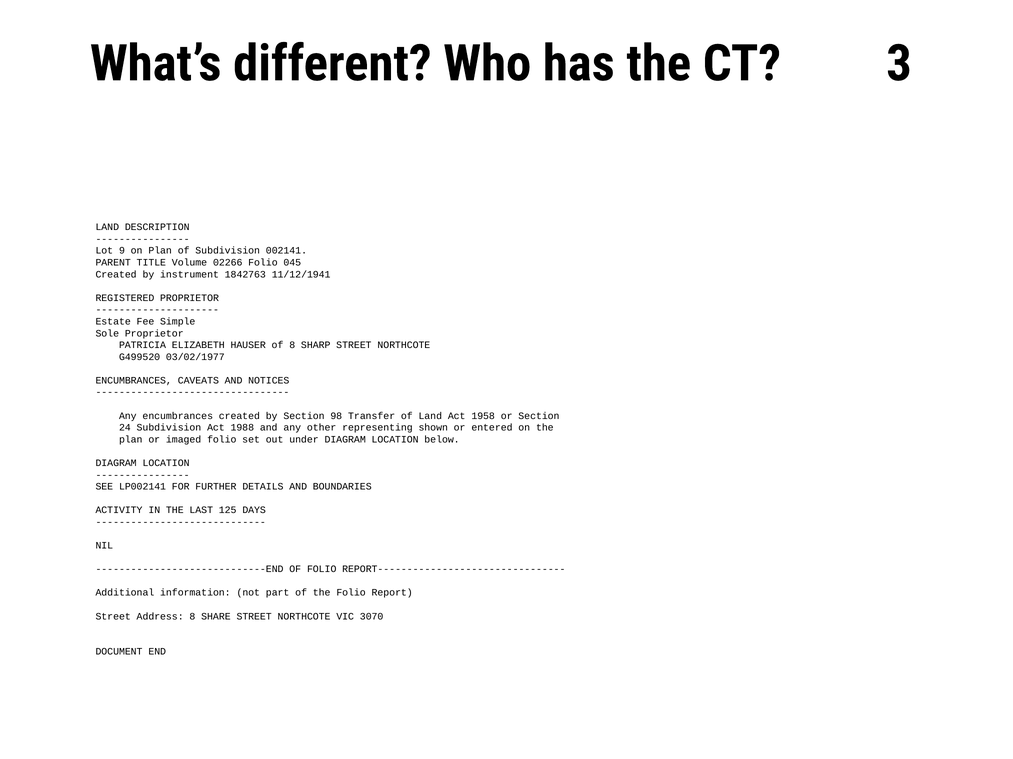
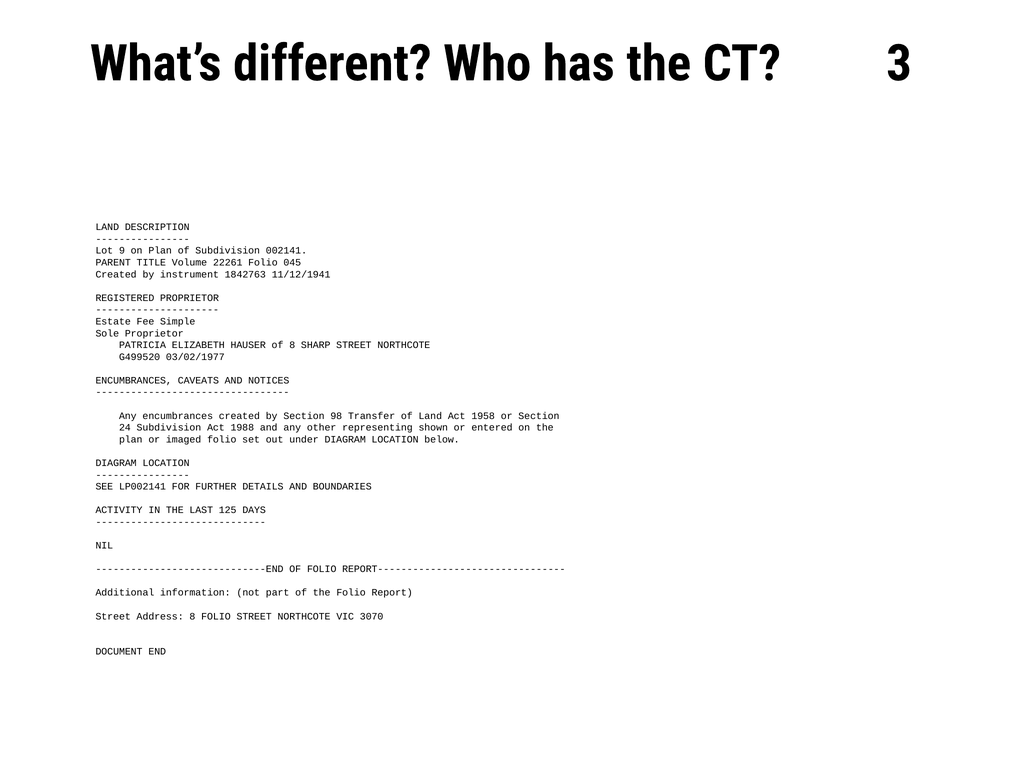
02266: 02266 -> 22261
8 SHARE: SHARE -> FOLIO
